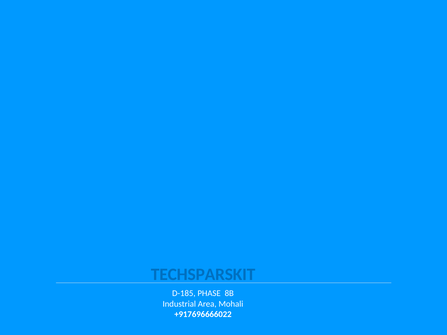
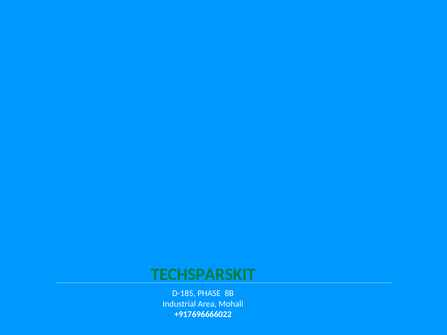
TECHSPARSKIT colour: blue -> green
